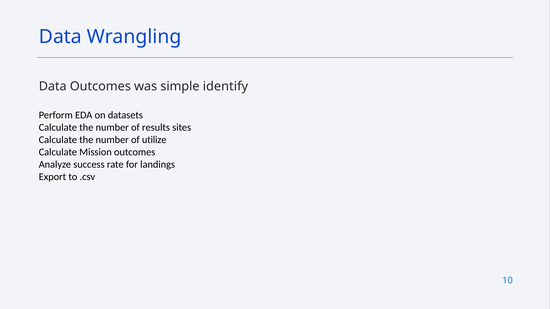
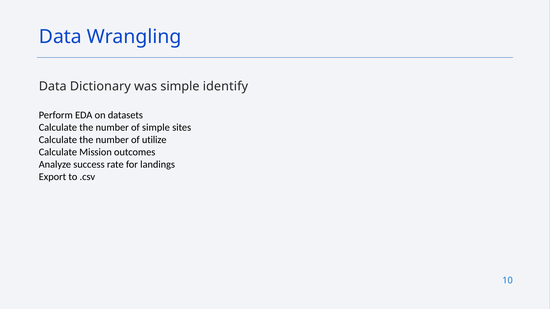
Data Outcomes: Outcomes -> Dictionary
of results: results -> simple
